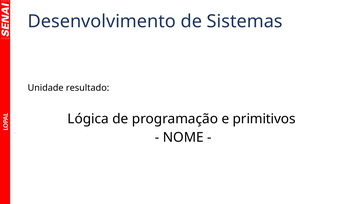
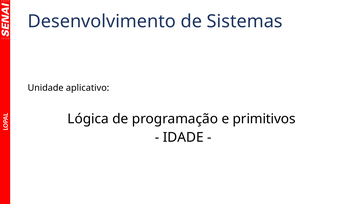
resultado: resultado -> aplicativo
NOME: NOME -> IDADE
